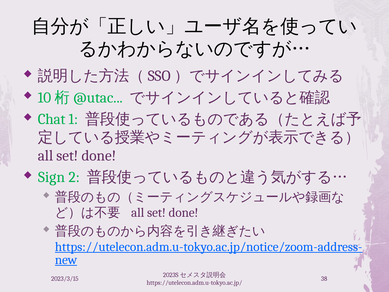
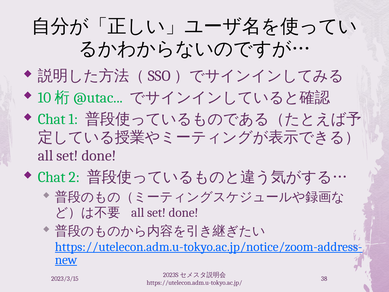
Sign at (52, 177): Sign -> Chat
